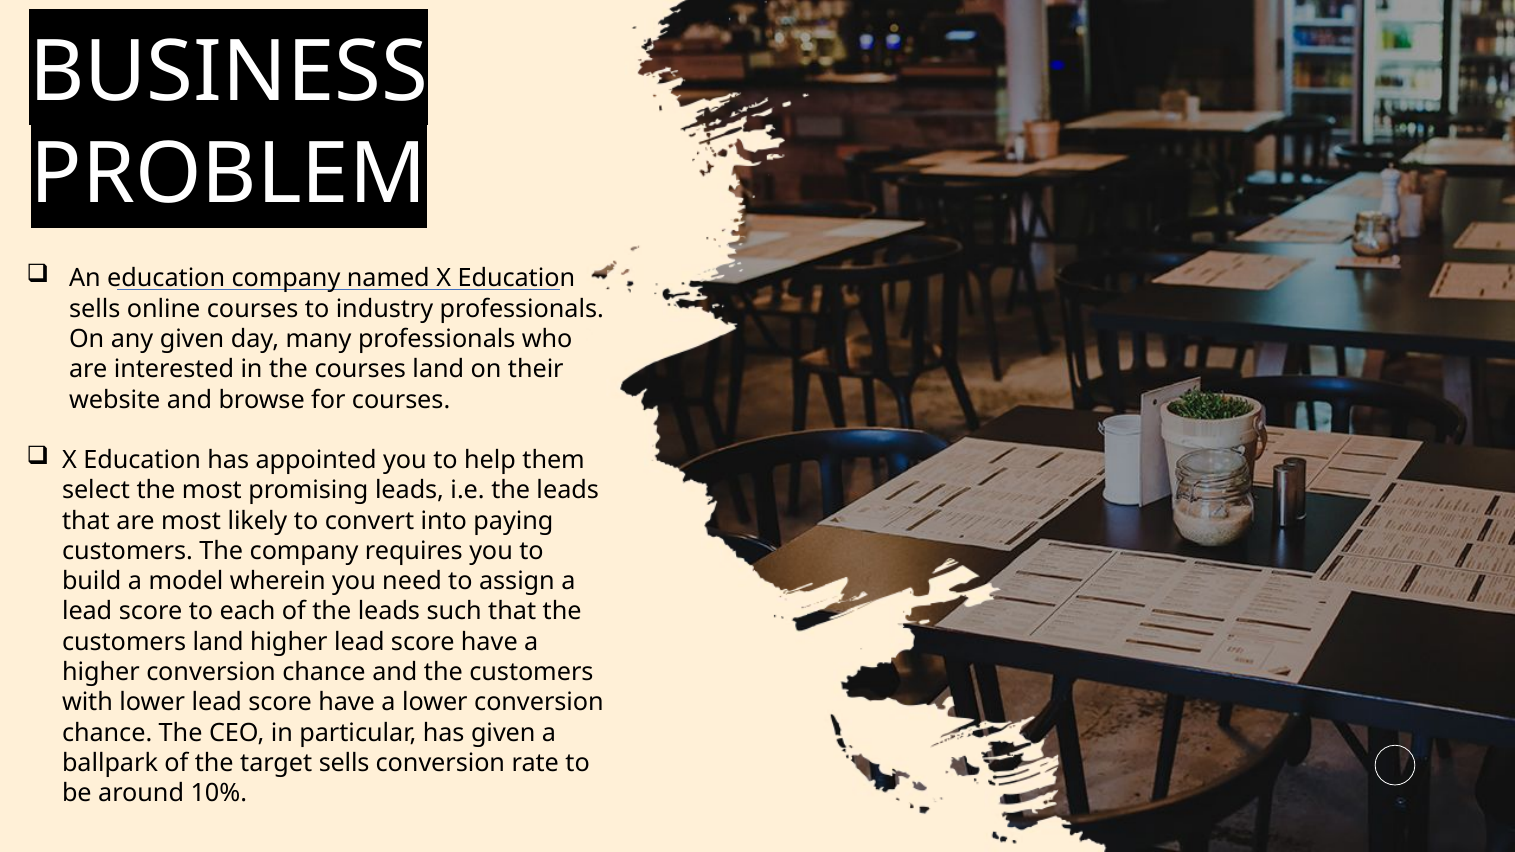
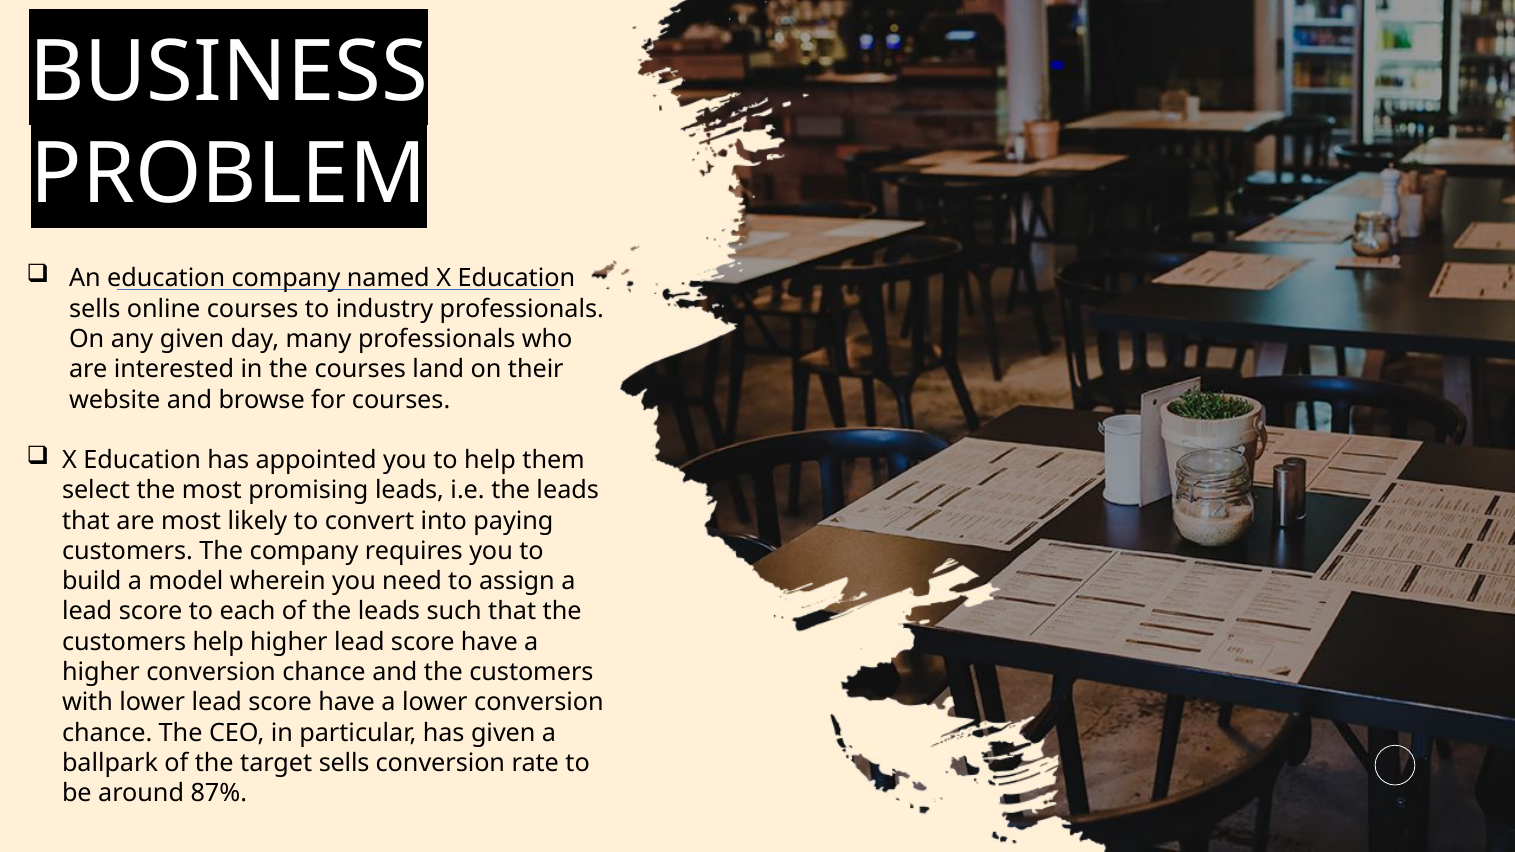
customers land: land -> help
10%: 10% -> 87%
